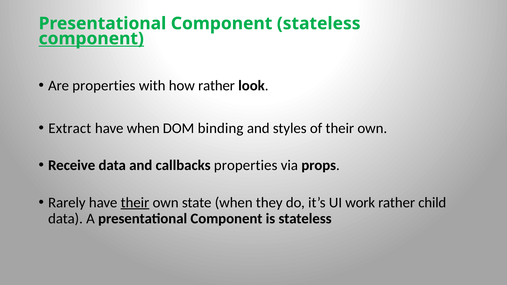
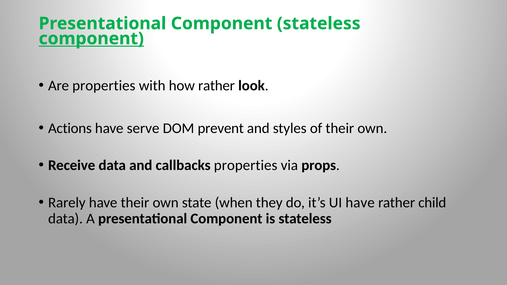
Extract: Extract -> Actions
have when: when -> serve
binding: binding -> prevent
their at (135, 203) underline: present -> none
UI work: work -> have
